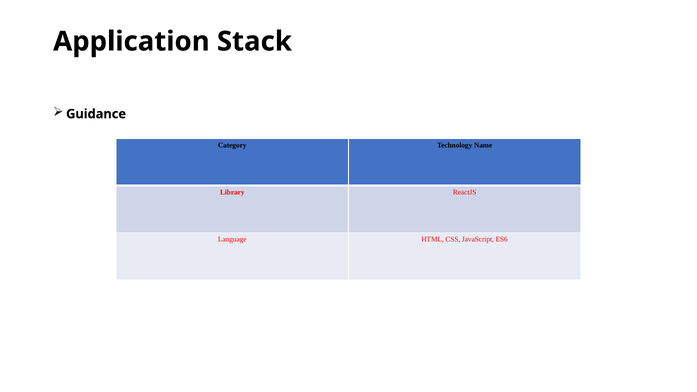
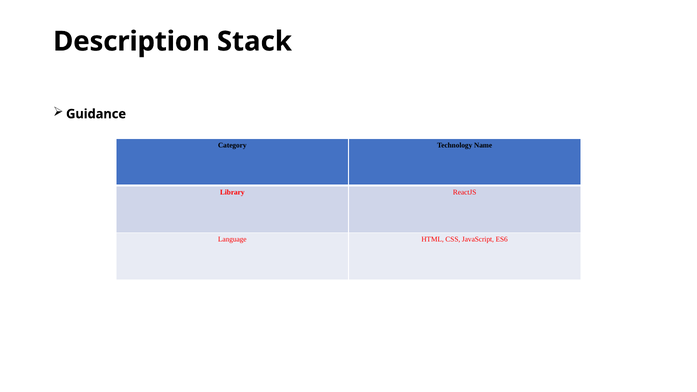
Application: Application -> Description
